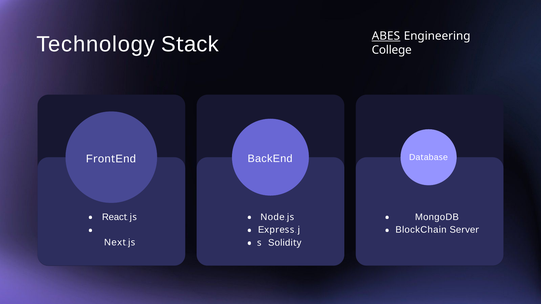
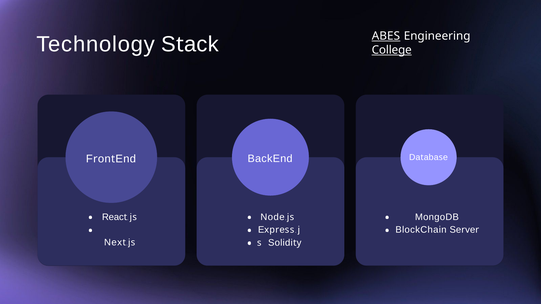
College underline: none -> present
